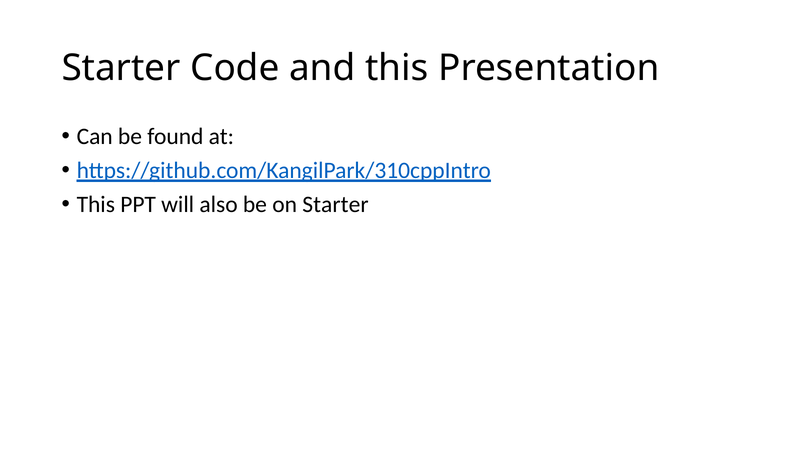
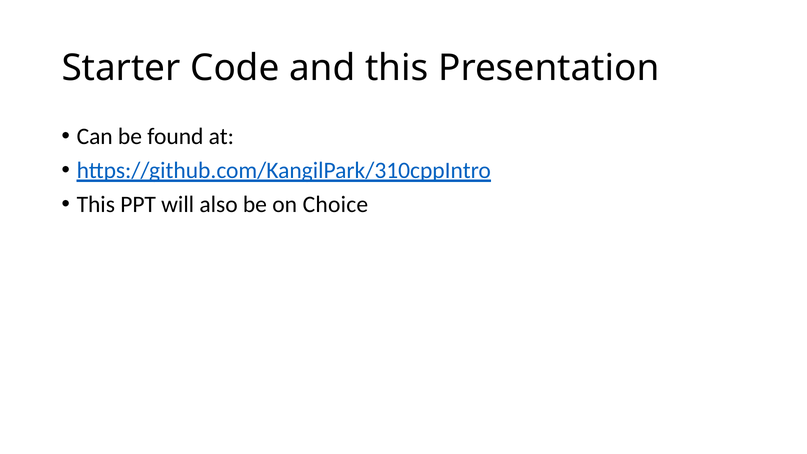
on Starter: Starter -> Choice
